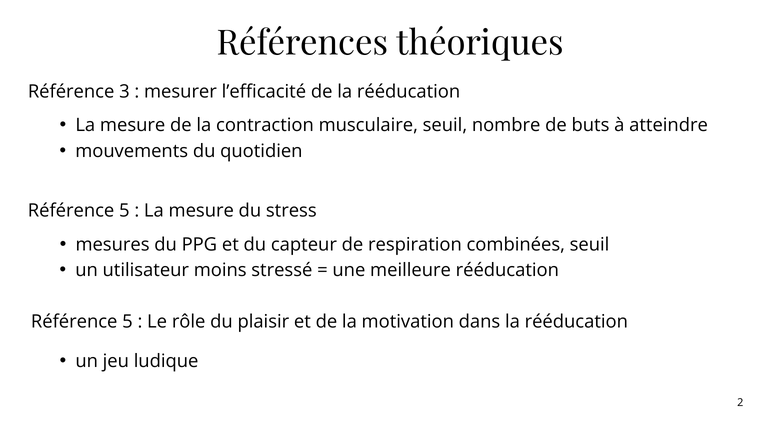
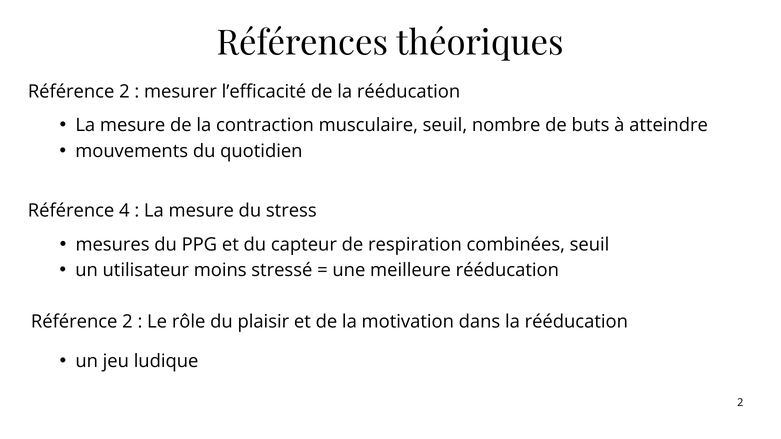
3 at (124, 92): 3 -> 2
5 at (124, 211): 5 -> 4
5 at (127, 322): 5 -> 2
